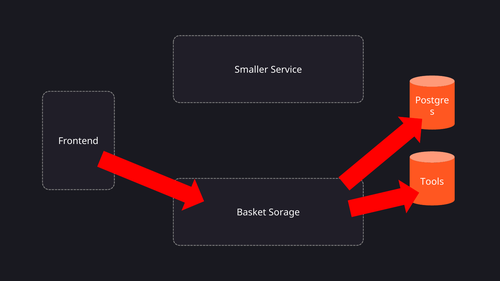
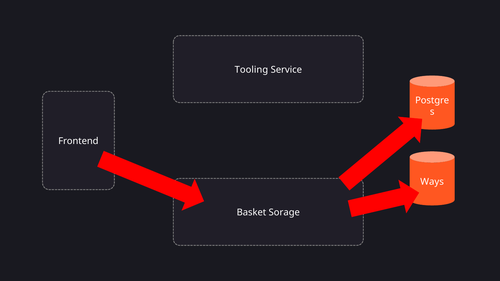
Smaller: Smaller -> Tooling
Tools: Tools -> Ways
